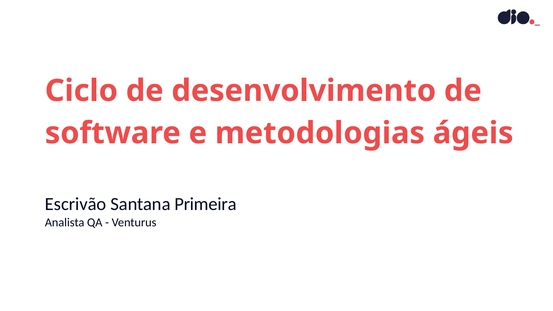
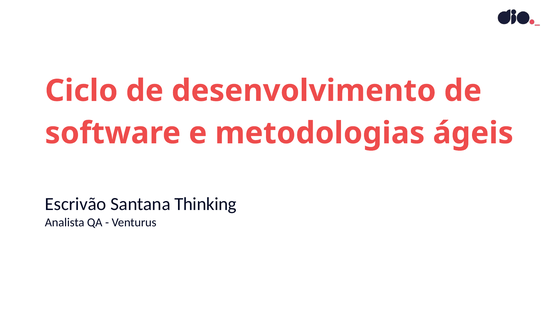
Primeira: Primeira -> Thinking
